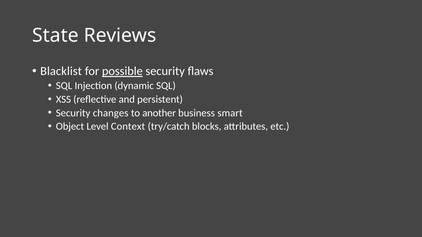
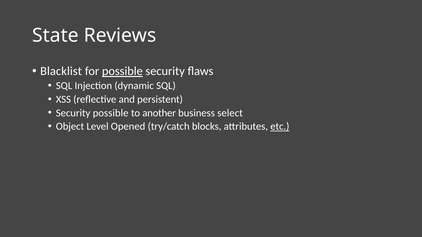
Security changes: changes -> possible
smart: smart -> select
Context: Context -> Opened
etc underline: none -> present
